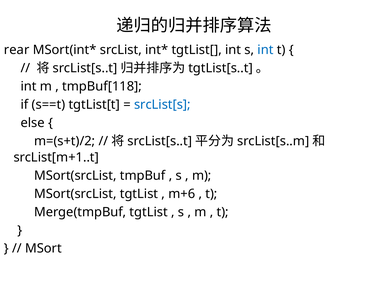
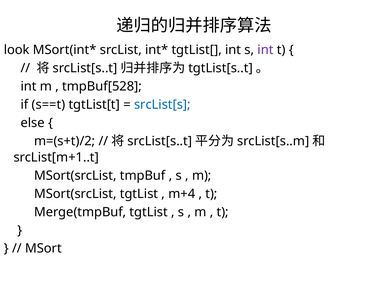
rear: rear -> look
int at (265, 50) colour: blue -> purple
tmpBuf[118: tmpBuf[118 -> tmpBuf[528
m+6: m+6 -> m+4
